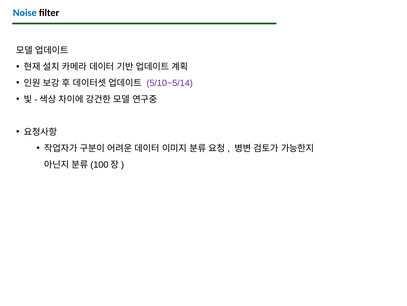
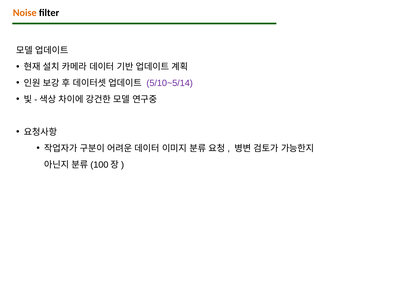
Noise colour: blue -> orange
